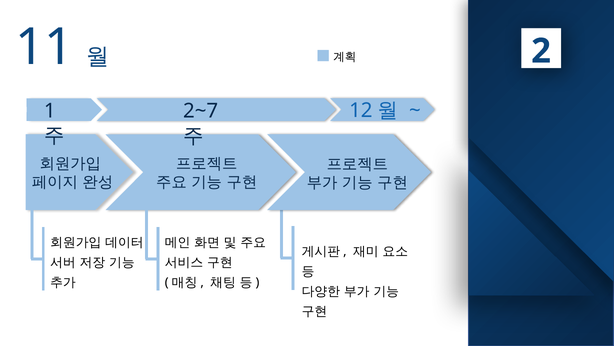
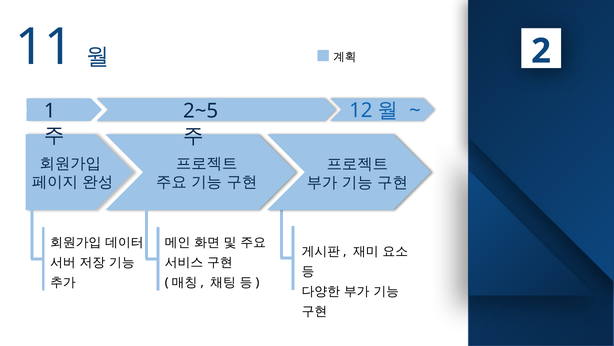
2~7: 2~7 -> 2~5
